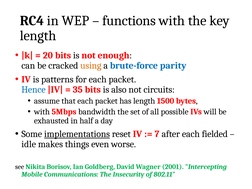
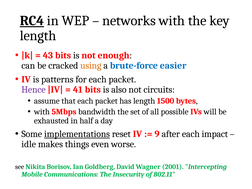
RC4 underline: none -> present
functions: functions -> networks
20: 20 -> 43
parity: parity -> easier
Hence colour: blue -> purple
35: 35 -> 41
7: 7 -> 9
fielded: fielded -> impact
